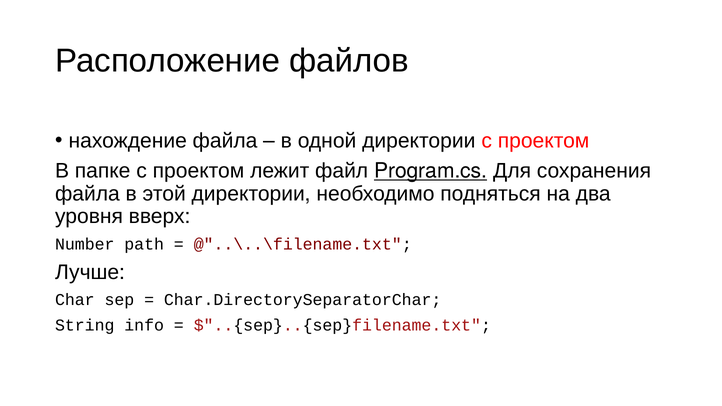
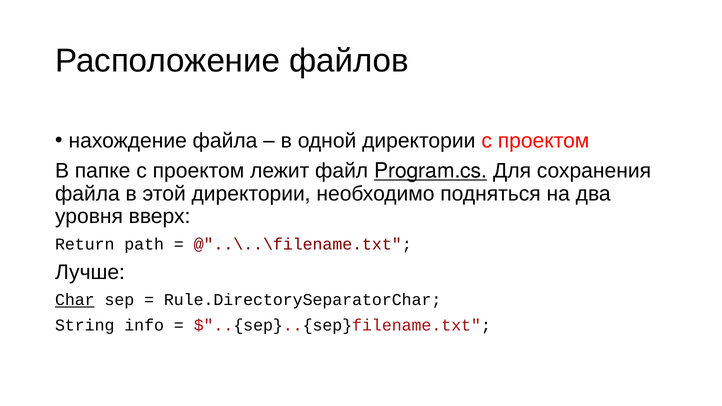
Number: Number -> Return
Char underline: none -> present
Char.DirectorySeparatorChar: Char.DirectorySeparatorChar -> Rule.DirectorySeparatorChar
